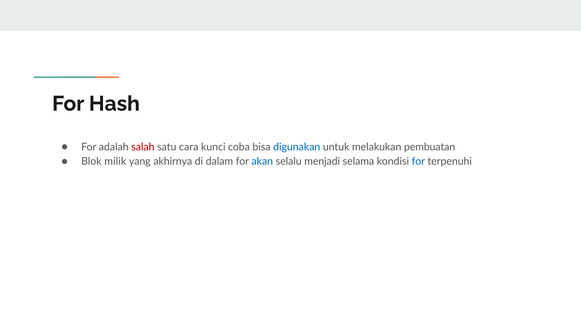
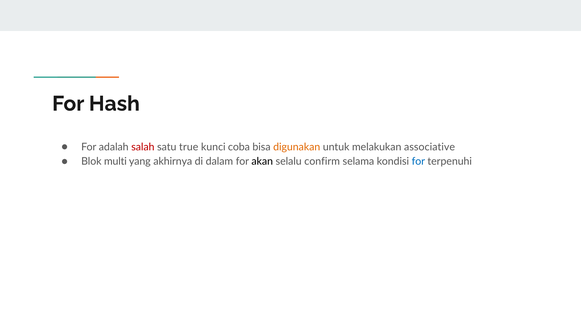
cara: cara -> true
digunakan colour: blue -> orange
pembuatan: pembuatan -> associative
milik: milik -> multi
akan colour: blue -> black
menjadi: menjadi -> confirm
